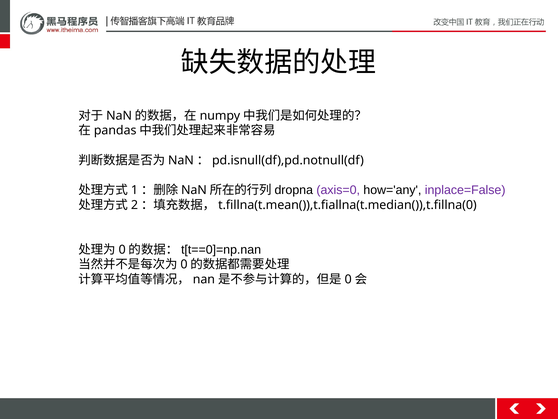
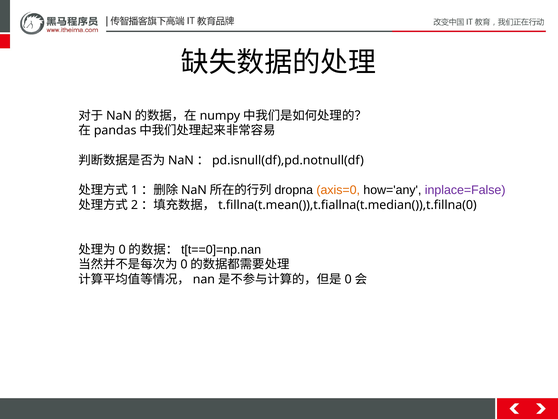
axis=0 colour: purple -> orange
